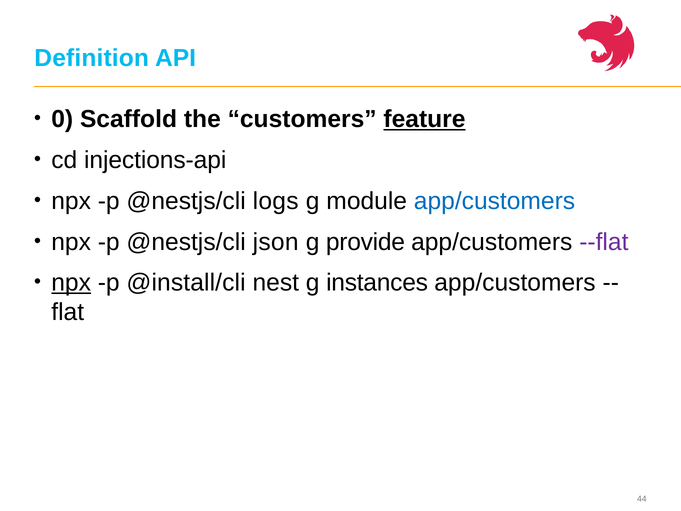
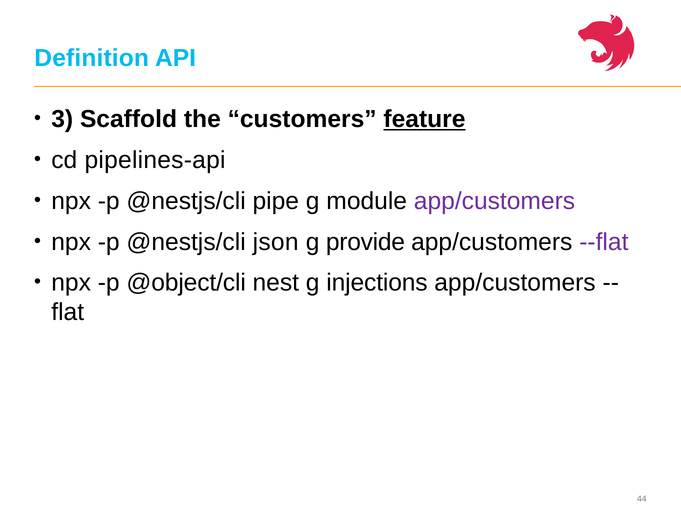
0: 0 -> 3
injections-api: injections-api -> pipelines-api
logs: logs -> pipe
app/customers at (494, 201) colour: blue -> purple
npx at (71, 283) underline: present -> none
@install/cli: @install/cli -> @object/cli
instances: instances -> injections
